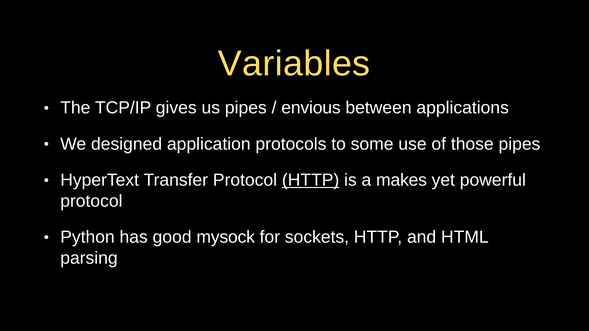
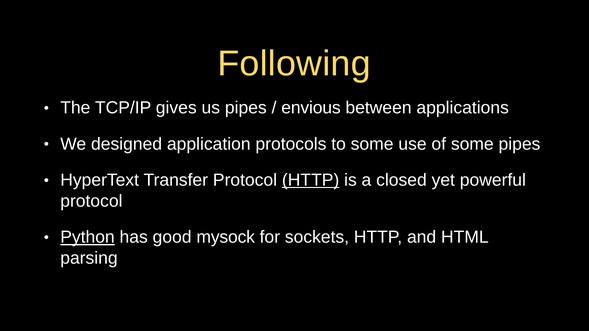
Variables: Variables -> Following
of those: those -> some
makes: makes -> closed
Python underline: none -> present
